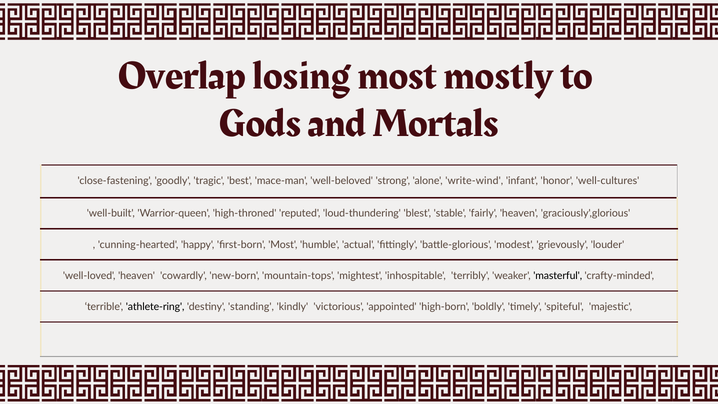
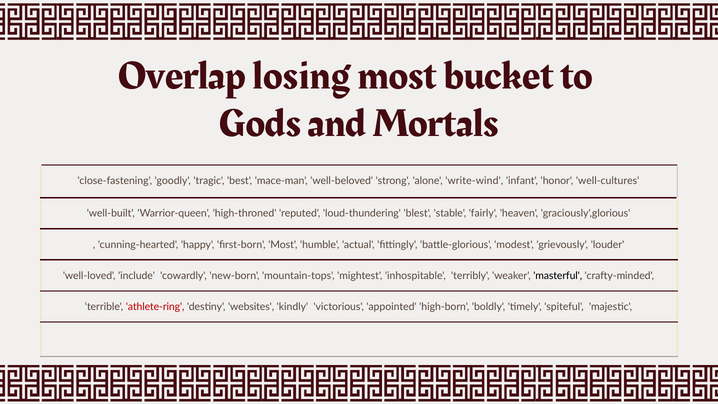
mostly: mostly -> bucket
well-loved heaven: heaven -> include
athlete-ring colour: black -> red
standing: standing -> websites
